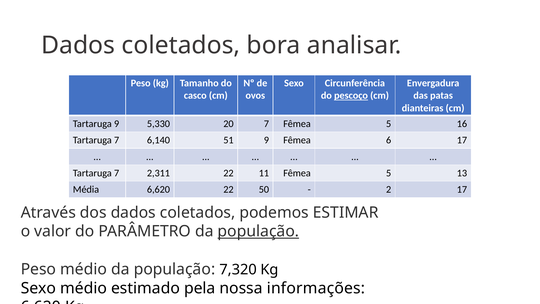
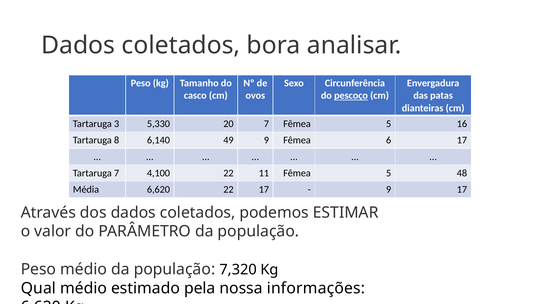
Tartaruga 9: 9 -> 3
7 at (117, 140): 7 -> 8
51: 51 -> 49
2,311: 2,311 -> 4,100
13: 13 -> 48
22 50: 50 -> 17
2 at (389, 189): 2 -> 9
população at (258, 231) underline: present -> none
Sexo at (38, 288): Sexo -> Qual
